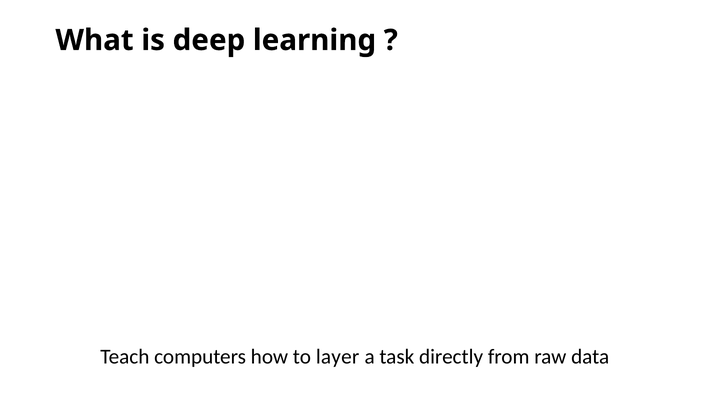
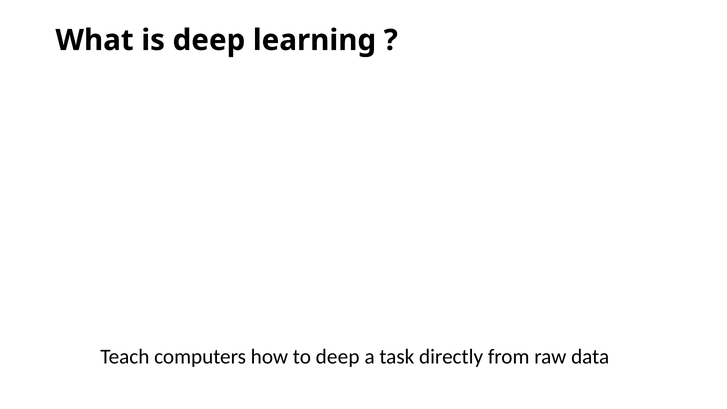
to layer: layer -> deep
